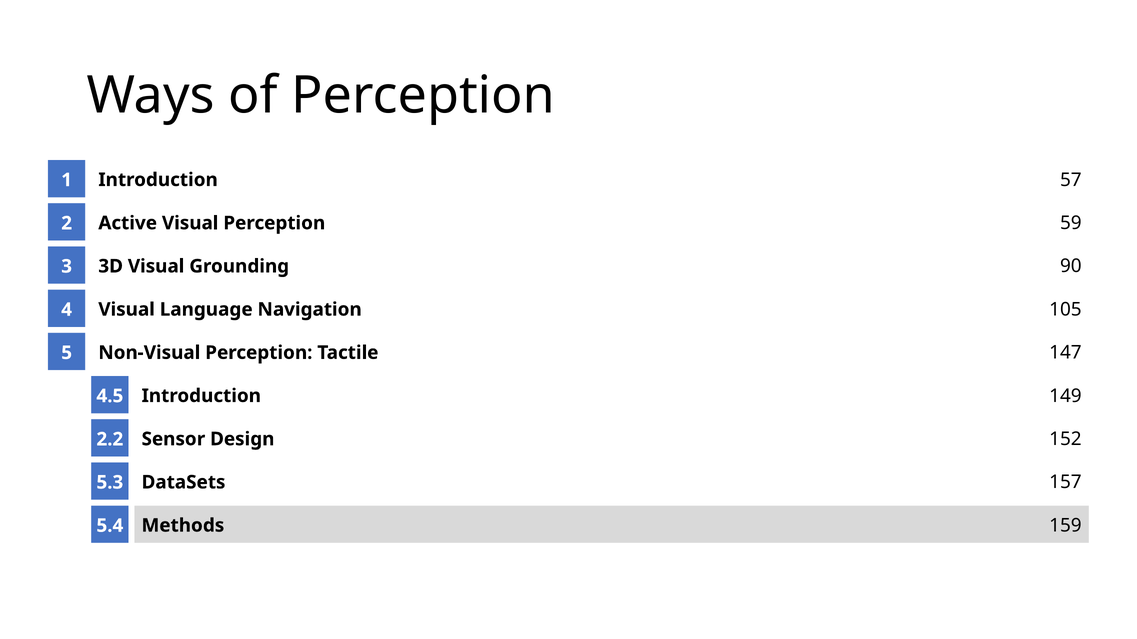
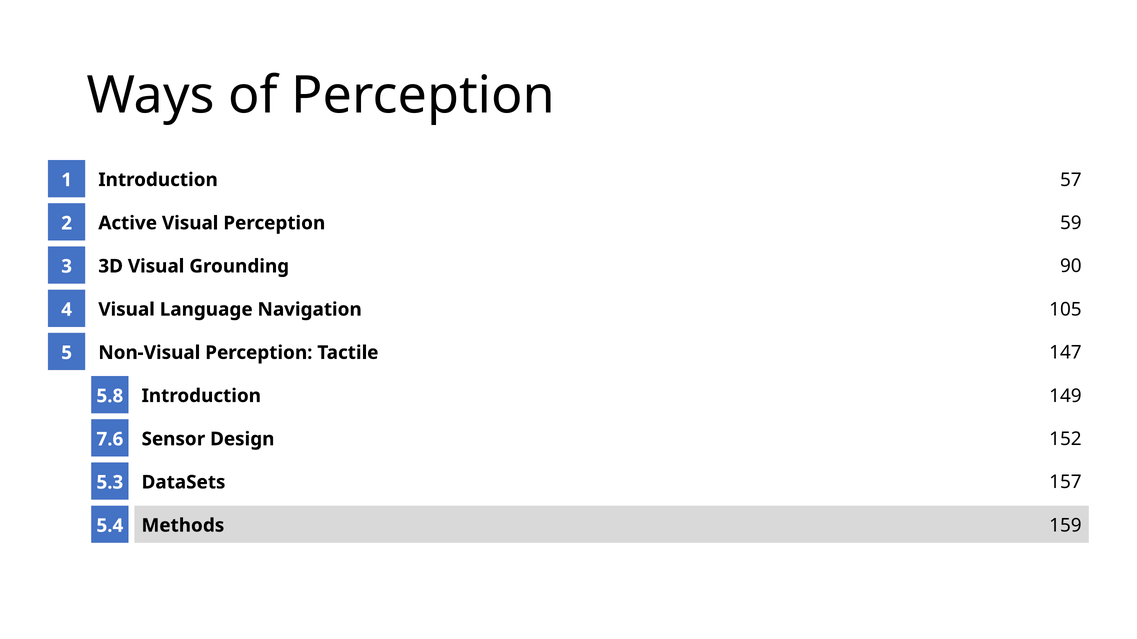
4.5: 4.5 -> 5.8
2.2: 2.2 -> 7.6
